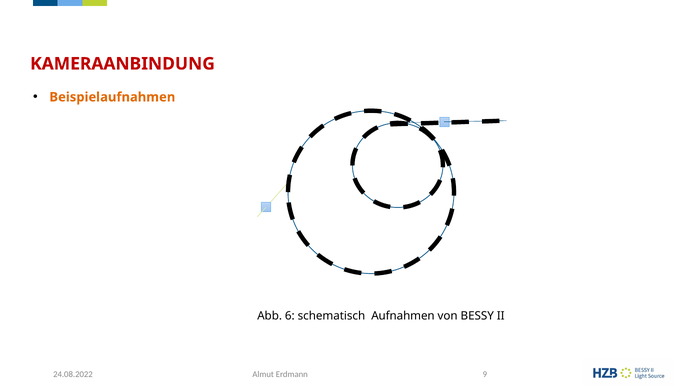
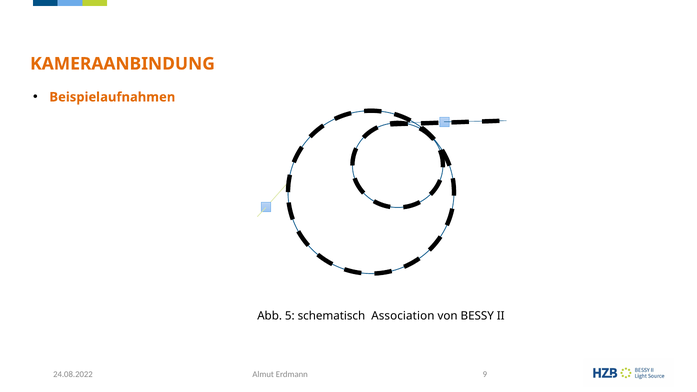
KAMERAANBINDUNG colour: red -> orange
6: 6 -> 5
Aufnahmen: Aufnahmen -> Association
